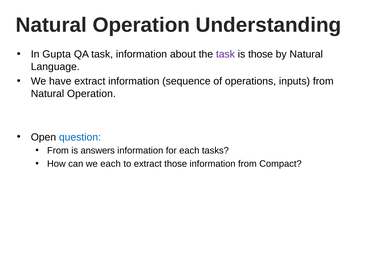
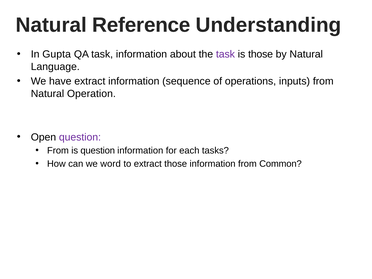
Operation at (141, 25): Operation -> Reference
question at (80, 137) colour: blue -> purple
is answers: answers -> question
we each: each -> word
Compact: Compact -> Common
